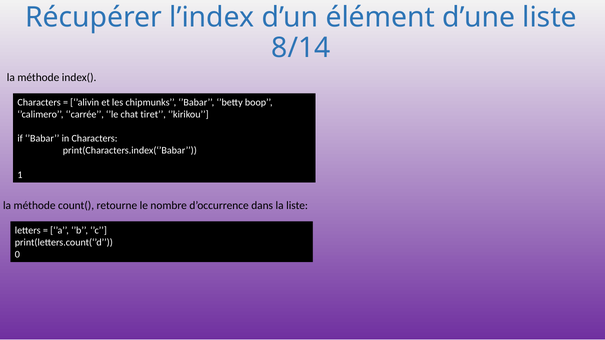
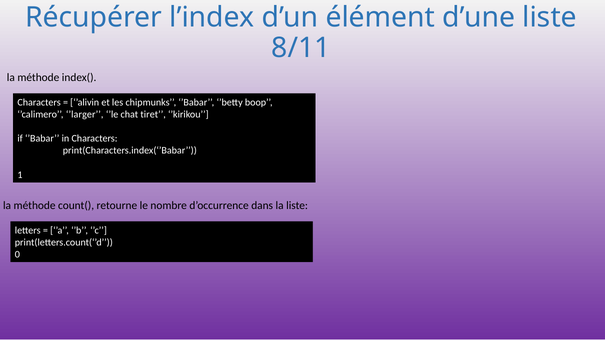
8/14: 8/14 -> 8/11
’carrée: ’carrée -> ’larger
